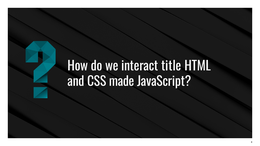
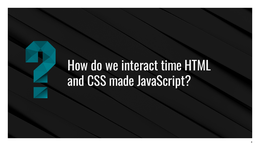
title: title -> time
